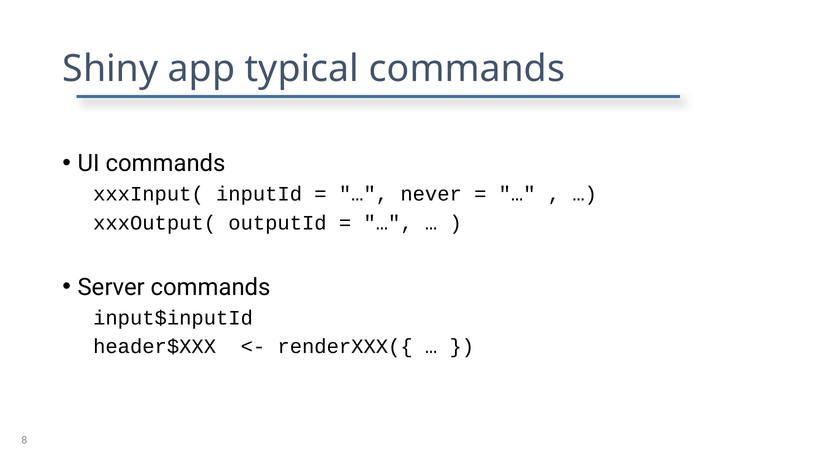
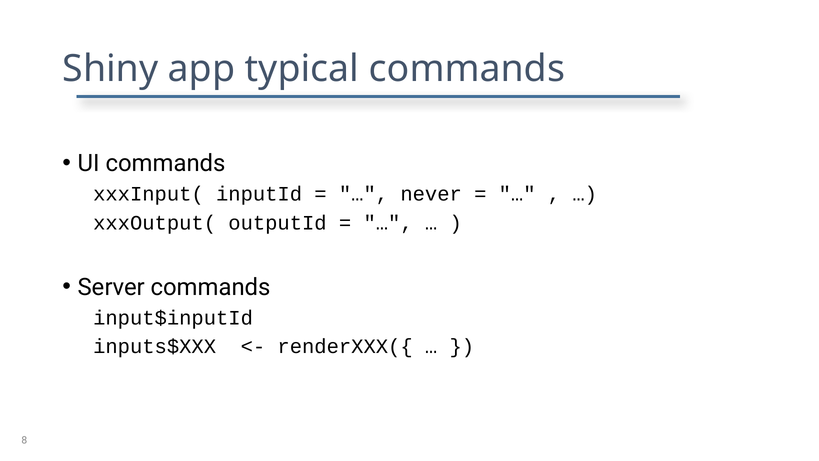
header$XXX: header$XXX -> inputs$XXX
